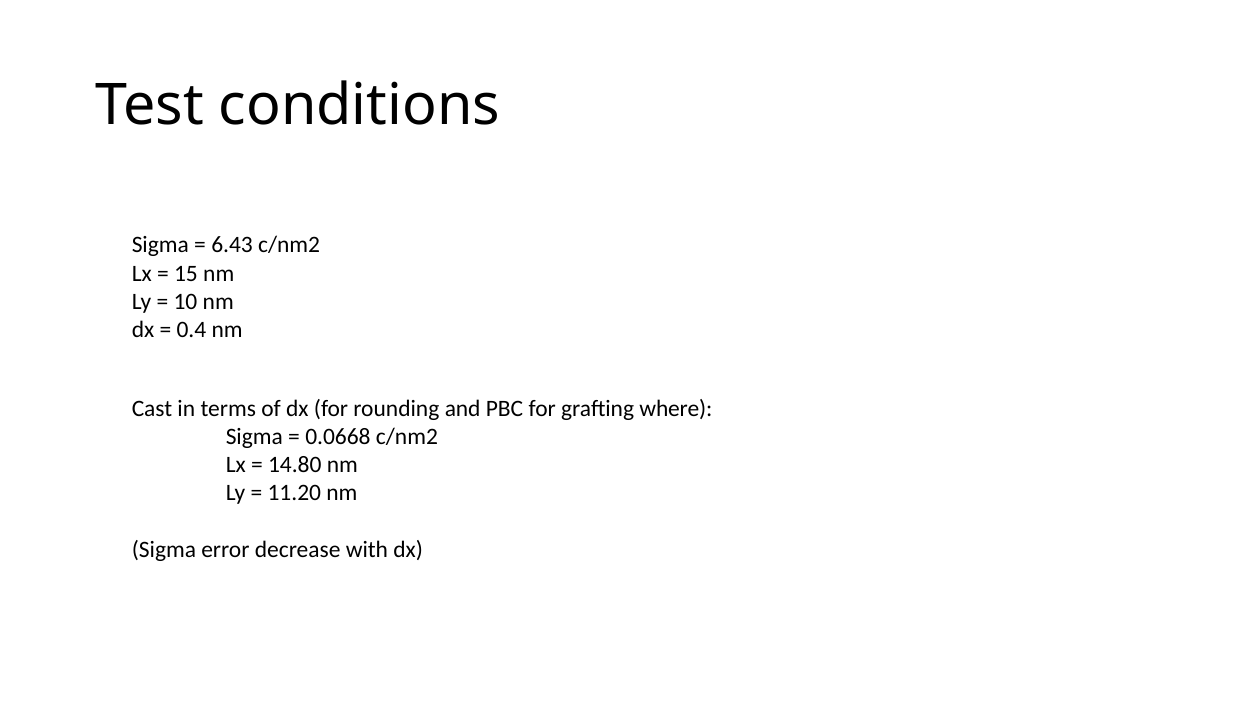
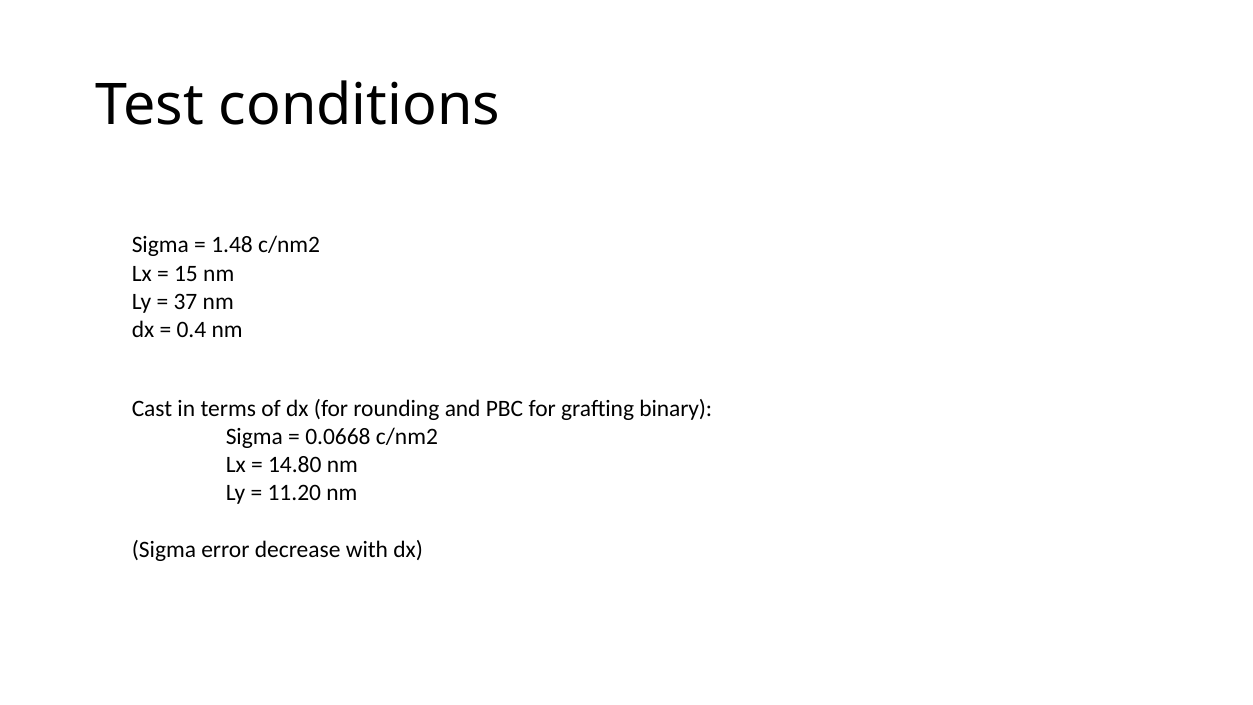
6.43: 6.43 -> 1.48
10: 10 -> 37
where: where -> binary
